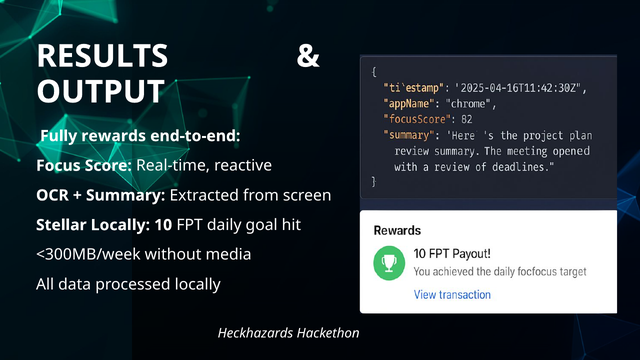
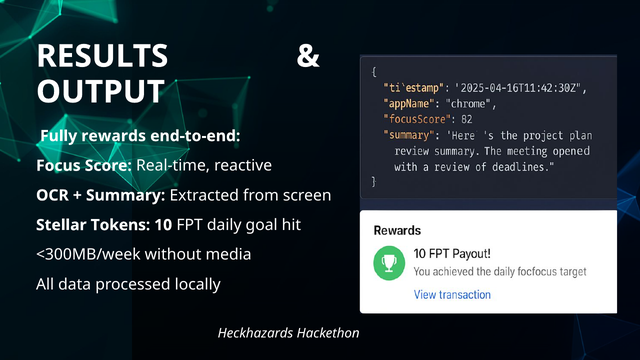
Stellar Locally: Locally -> Tokens
